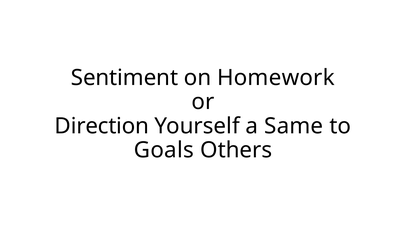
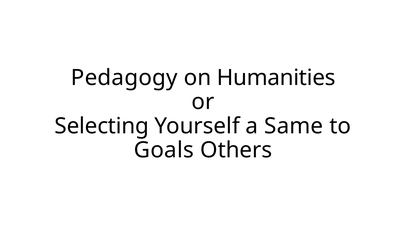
Sentiment: Sentiment -> Pedagogy
Homework: Homework -> Humanities
Direction: Direction -> Selecting
